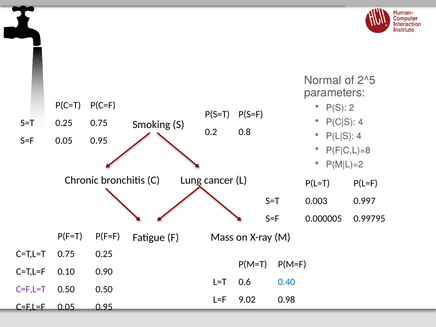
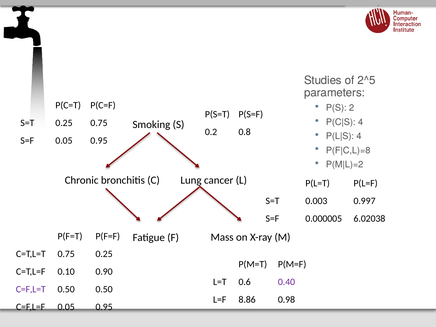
Normal: Normal -> Studies
0.99795: 0.99795 -> 6.02038
0.40 colour: blue -> purple
9.02: 9.02 -> 8.86
